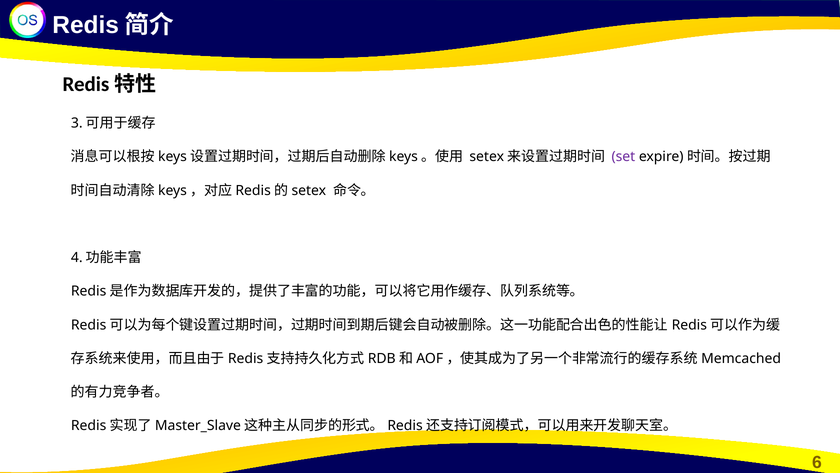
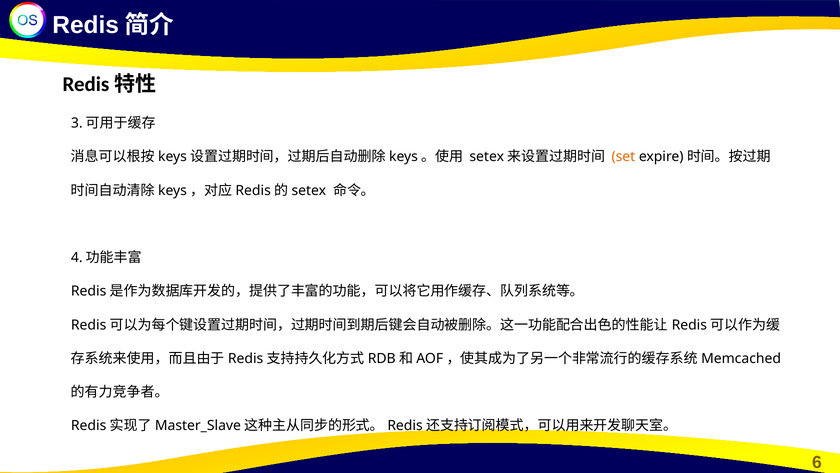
set colour: purple -> orange
